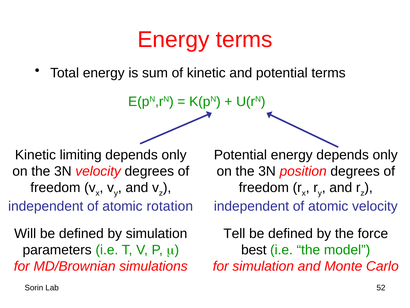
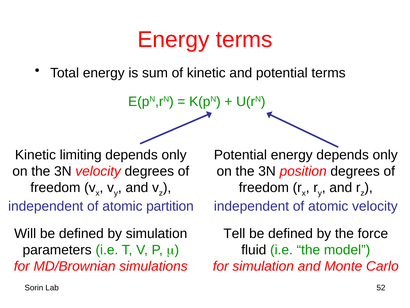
rotation: rotation -> partition
best: best -> fluid
